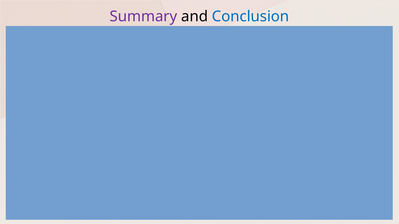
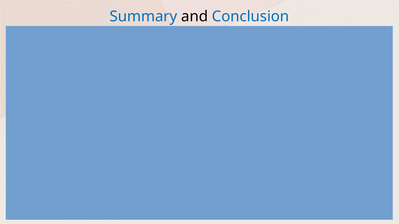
Summary colour: purple -> blue
